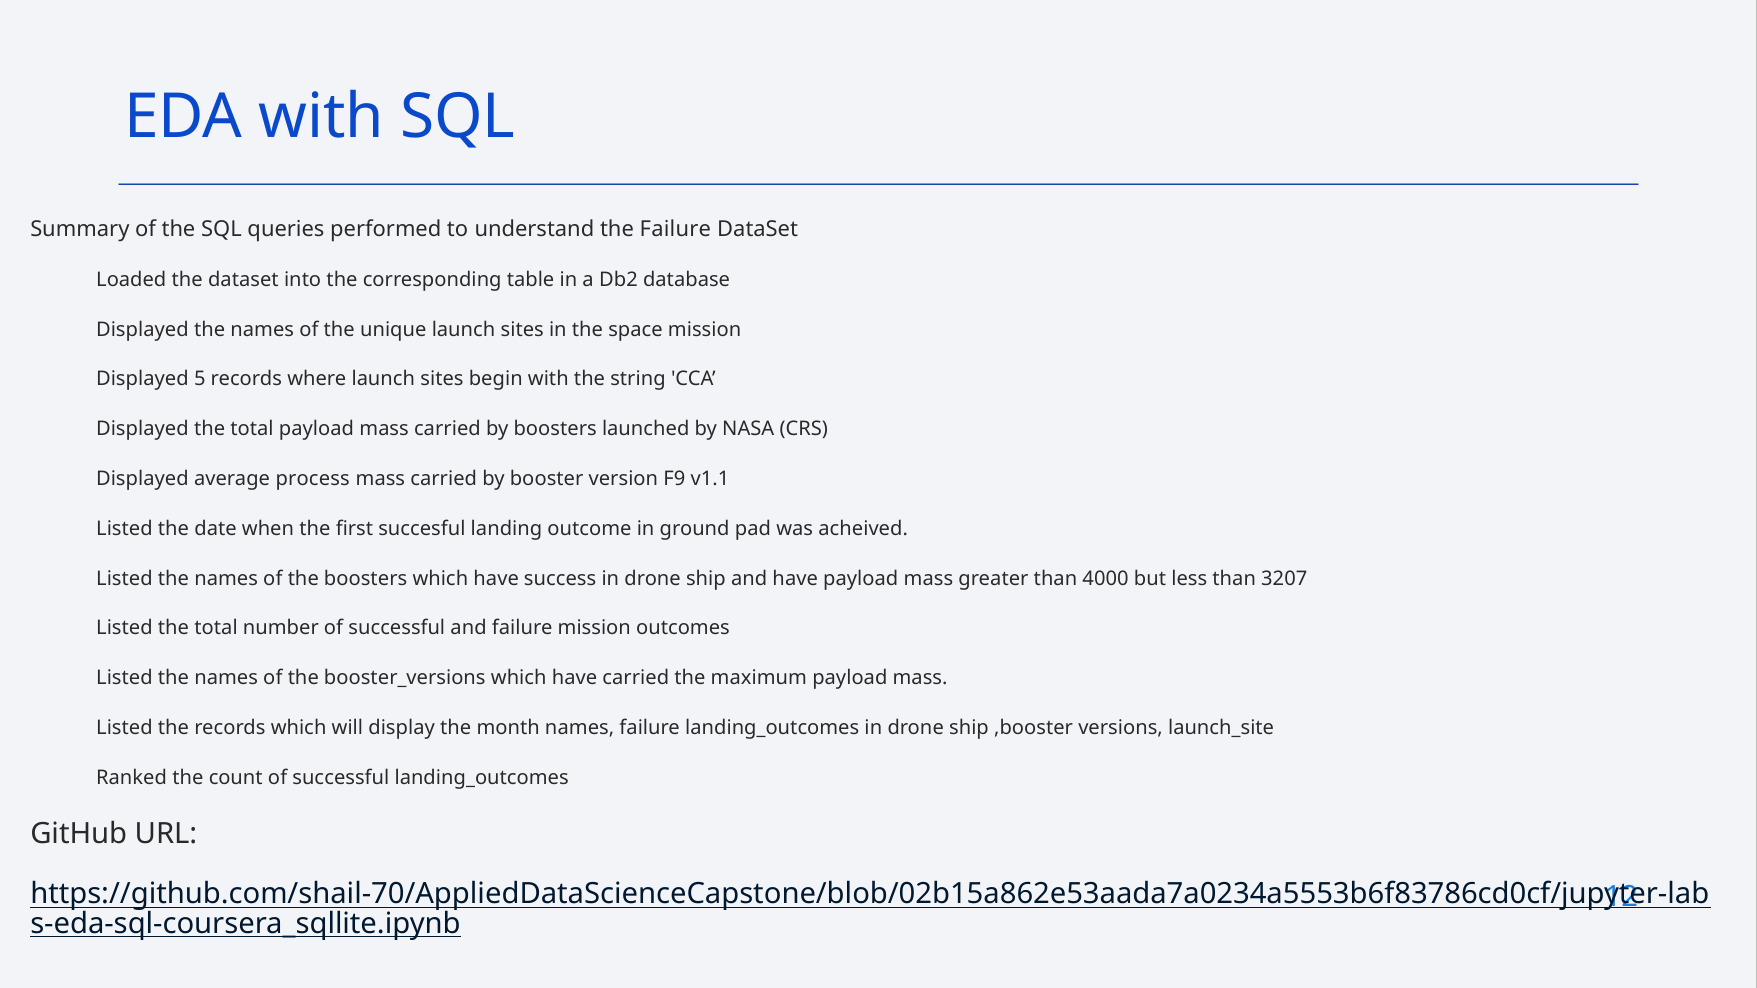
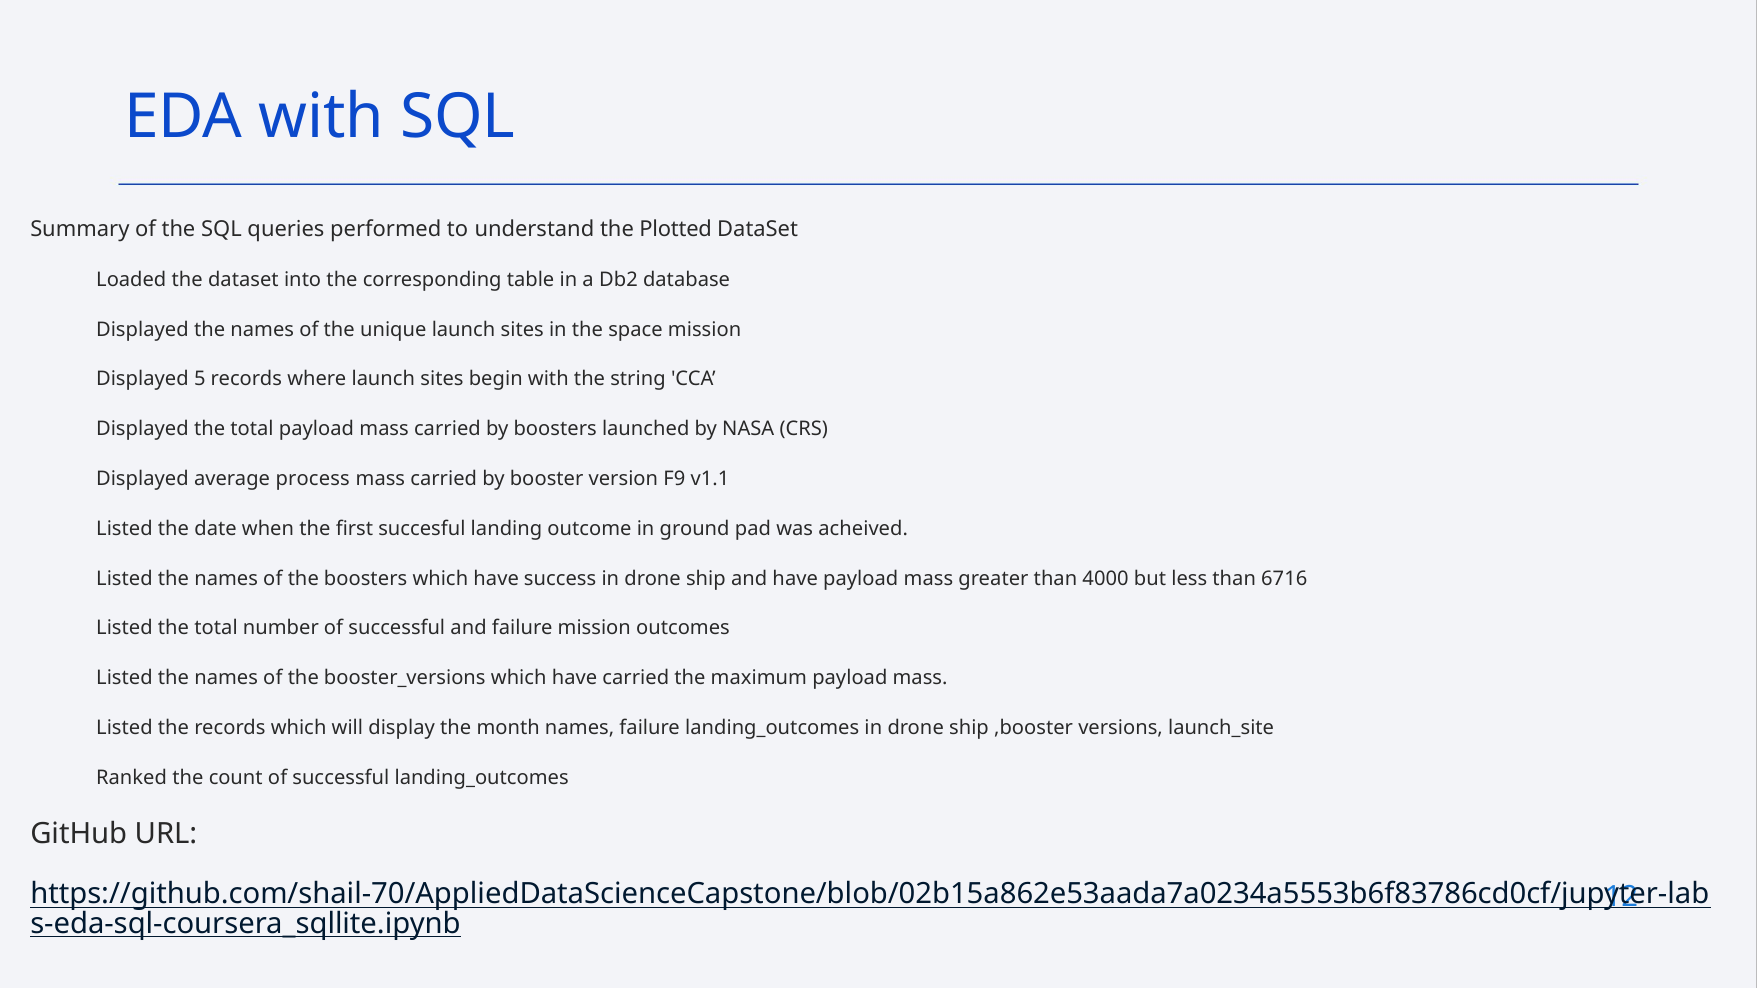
the Failure: Failure -> Plotted
3207: 3207 -> 6716
